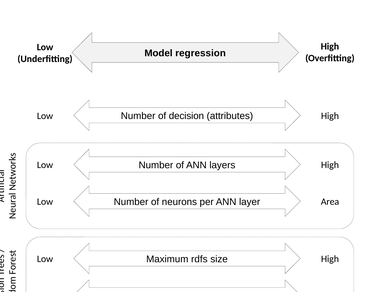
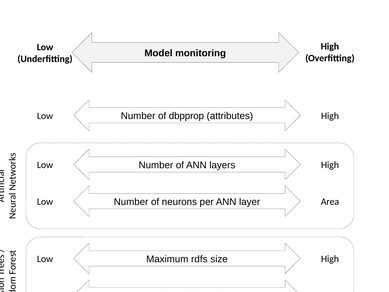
regression: regression -> monitoring
decision: decision -> dbpprop
